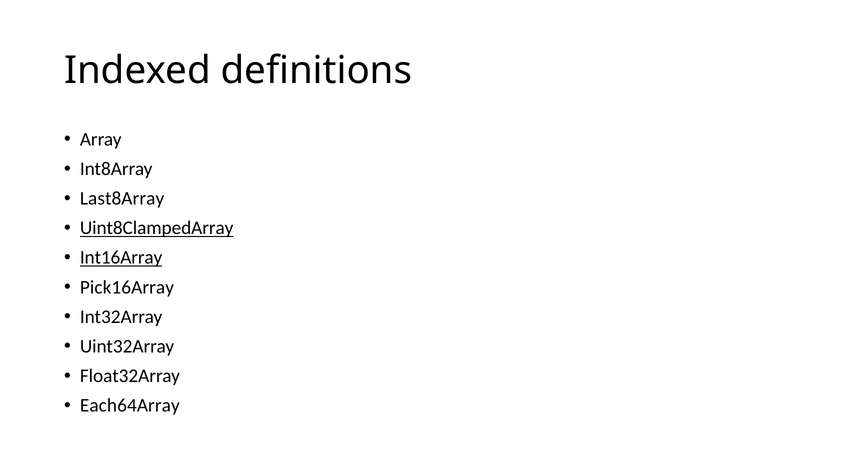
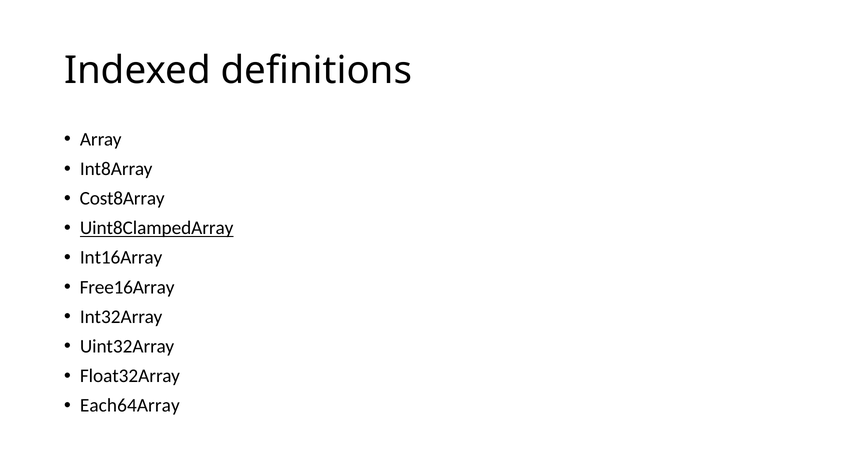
Last8Array: Last8Array -> Cost8Array
Int16Array underline: present -> none
Pick16Array: Pick16Array -> Free16Array
